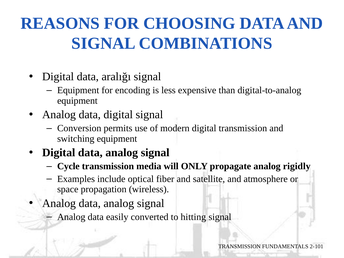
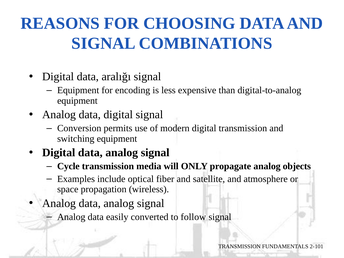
rigidly: rigidly -> objects
hitting: hitting -> follow
